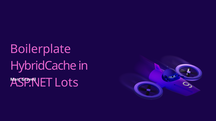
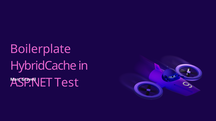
Lots: Lots -> Test
